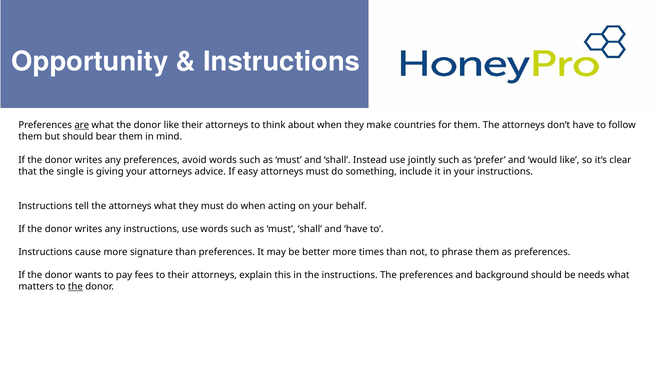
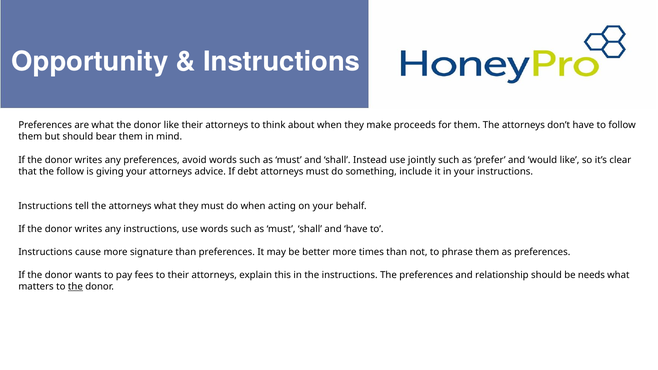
are underline: present -> none
countries: countries -> proceeds
the single: single -> follow
easy: easy -> debt
background: background -> relationship
